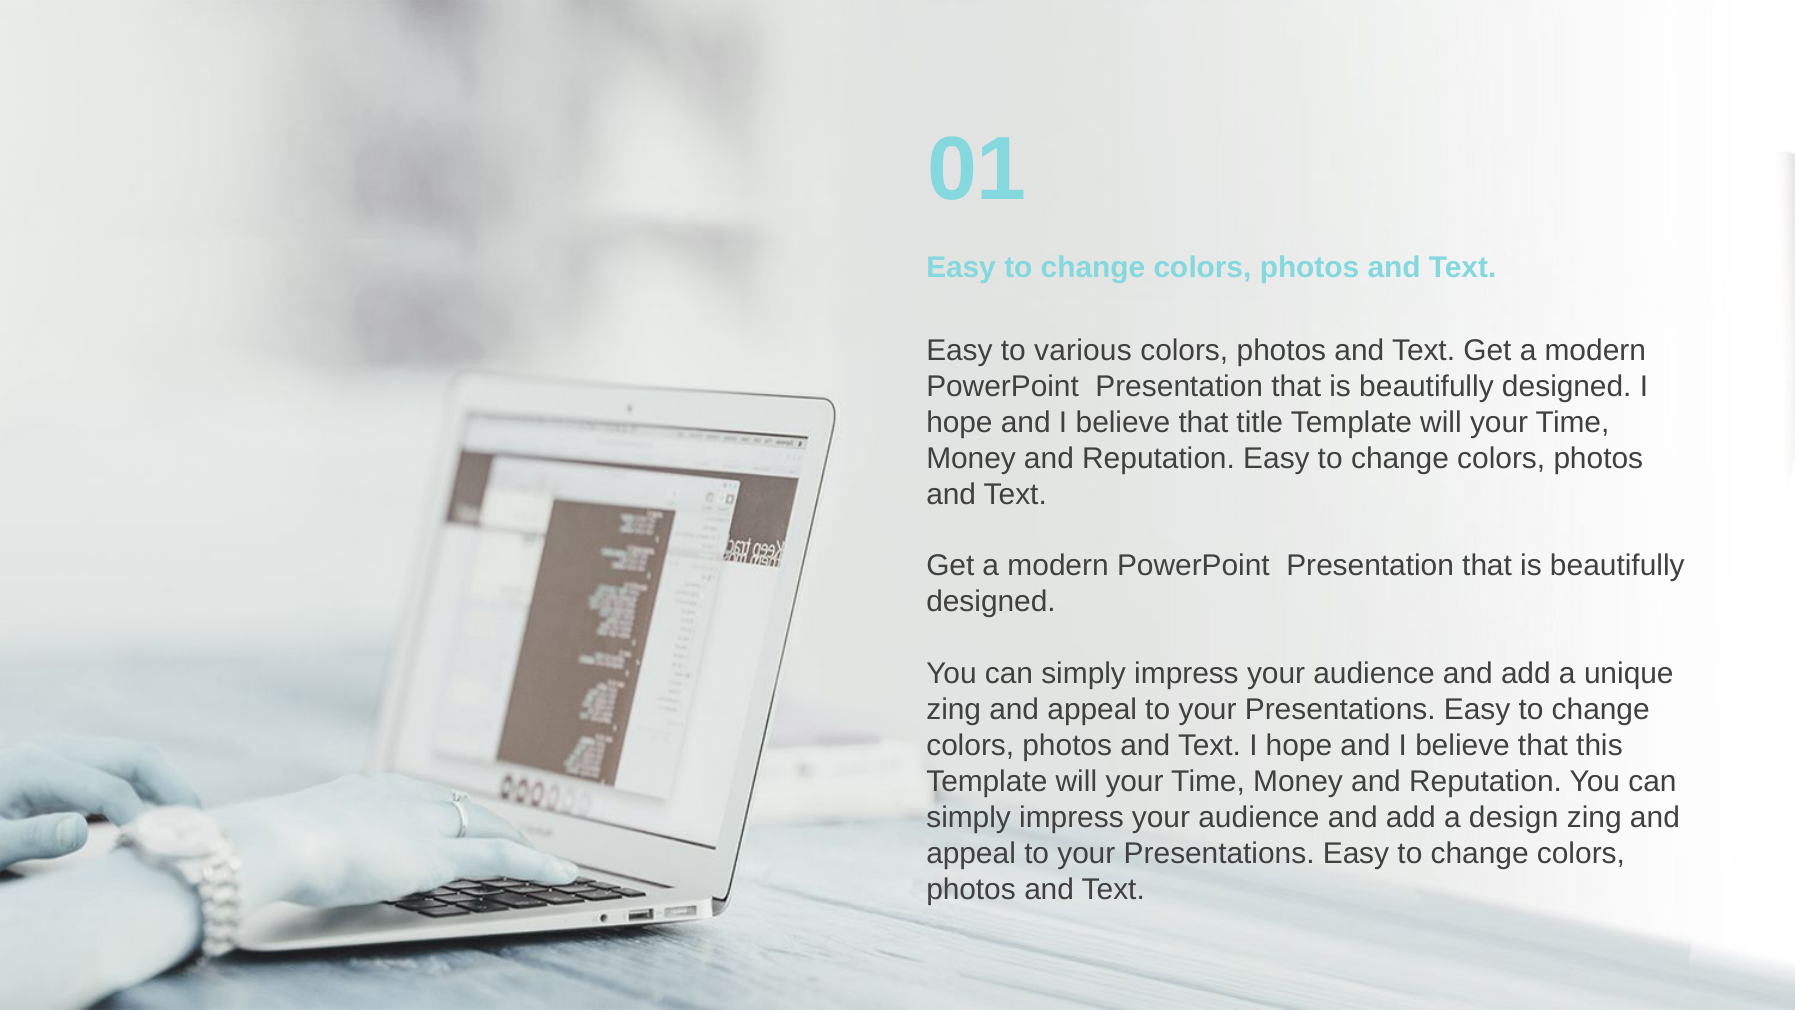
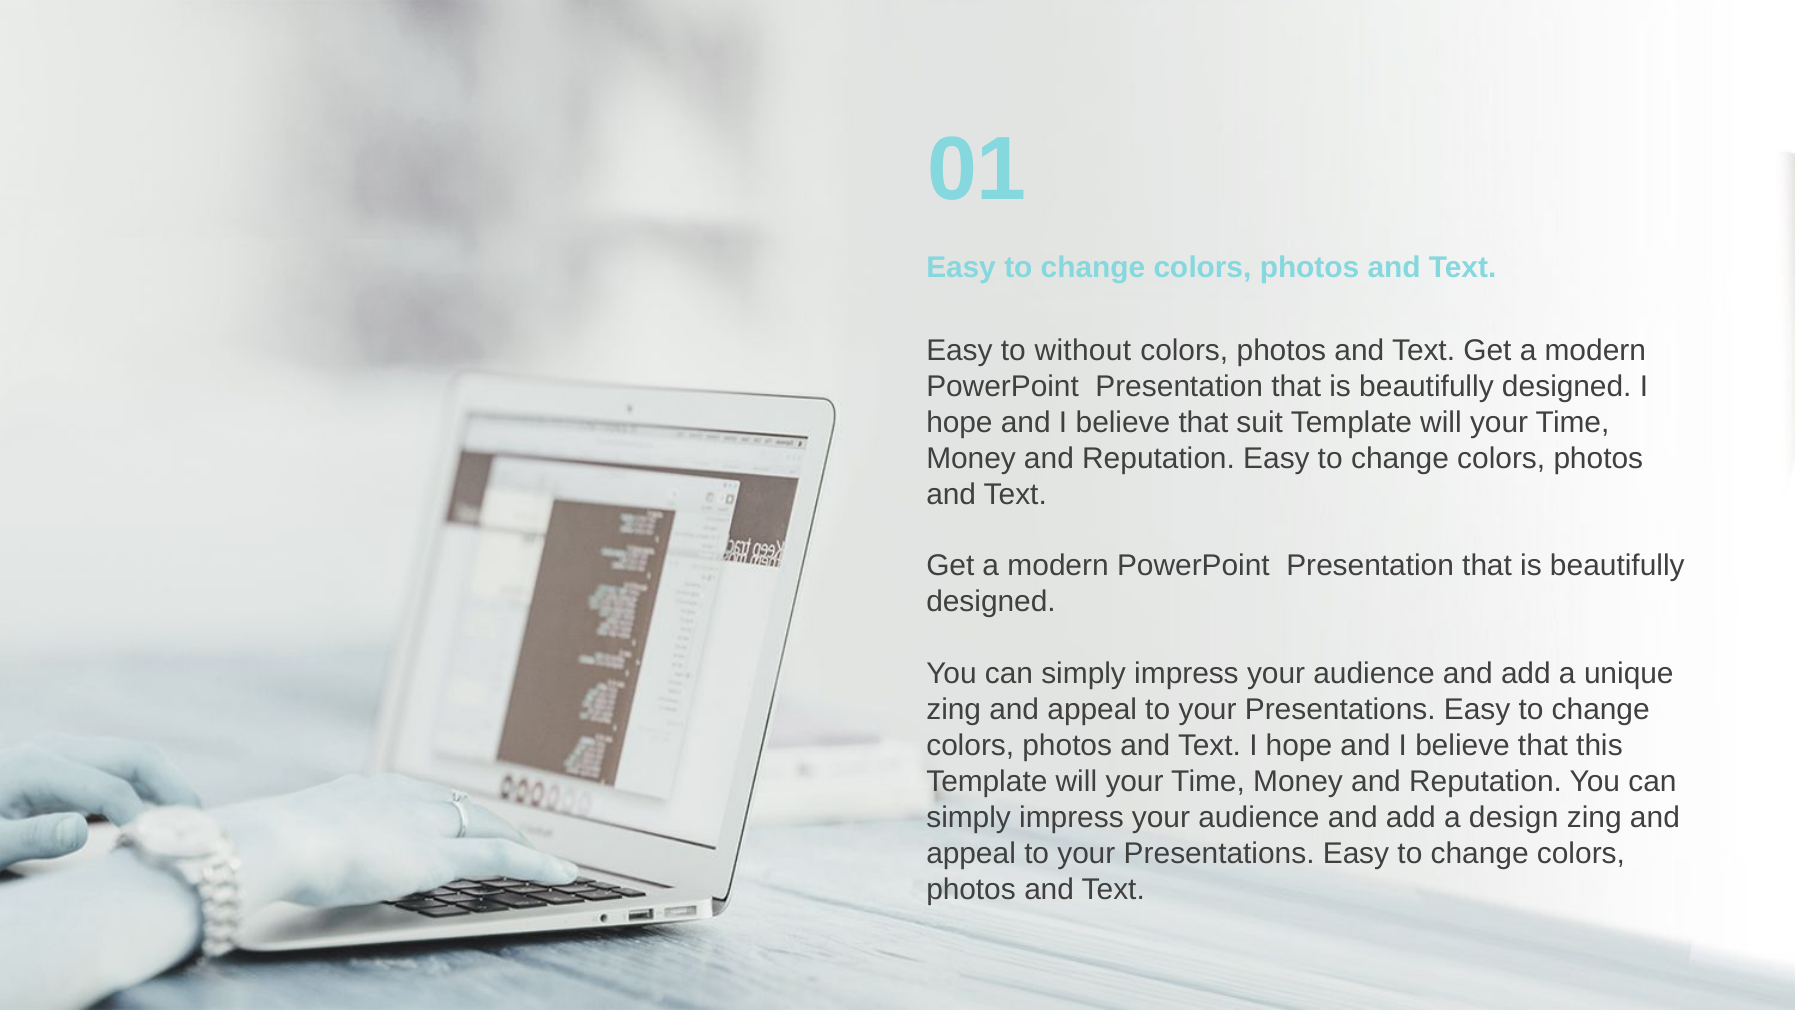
various: various -> without
title: title -> suit
